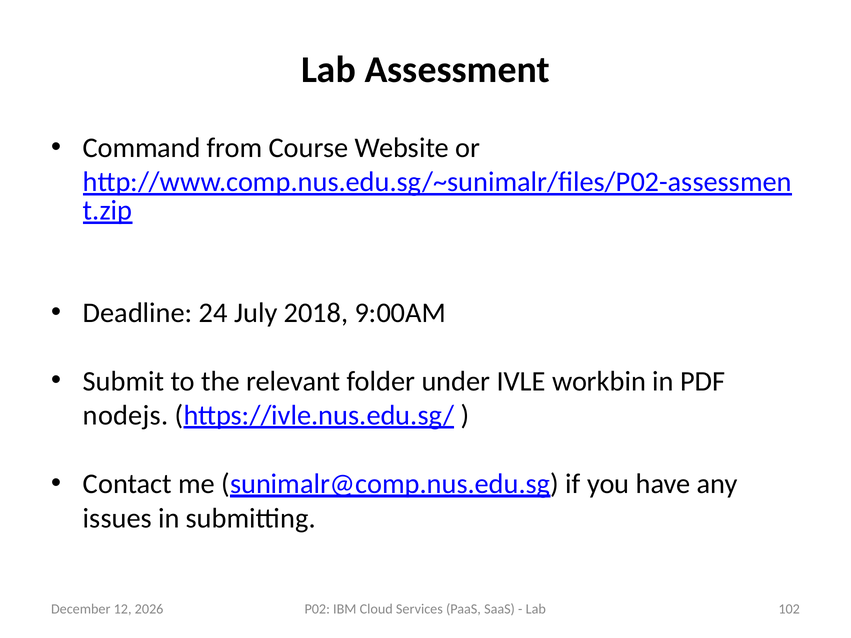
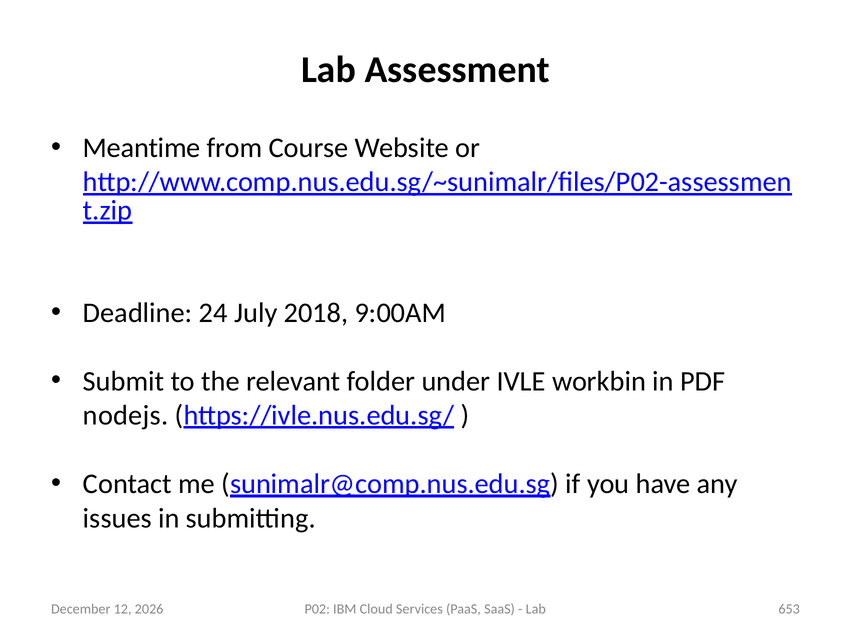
Command: Command -> Meantime
102: 102 -> 653
